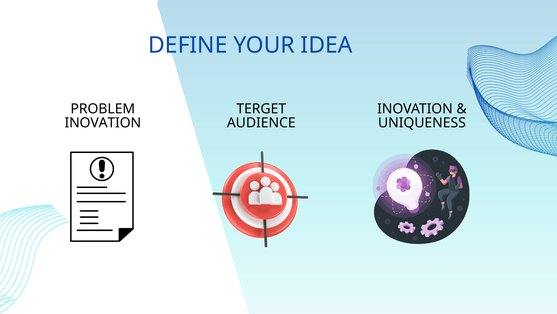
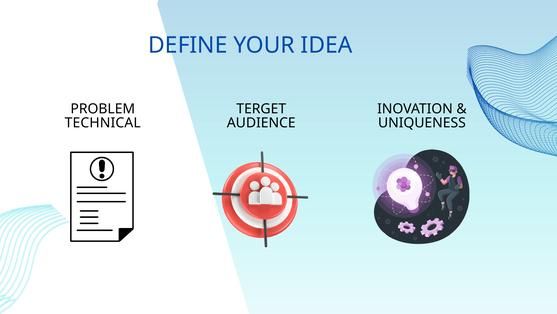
INOVATION at (103, 123): INOVATION -> TECHNICAL
